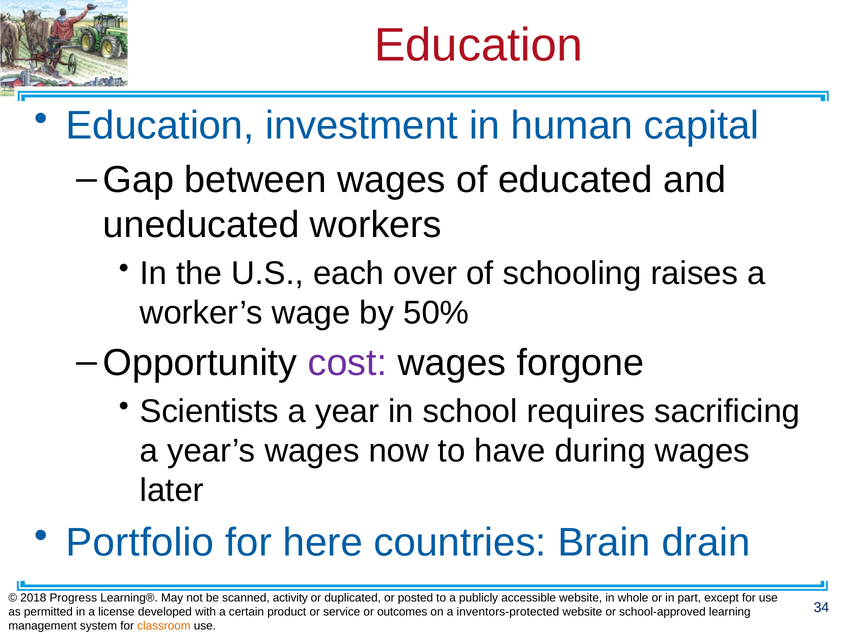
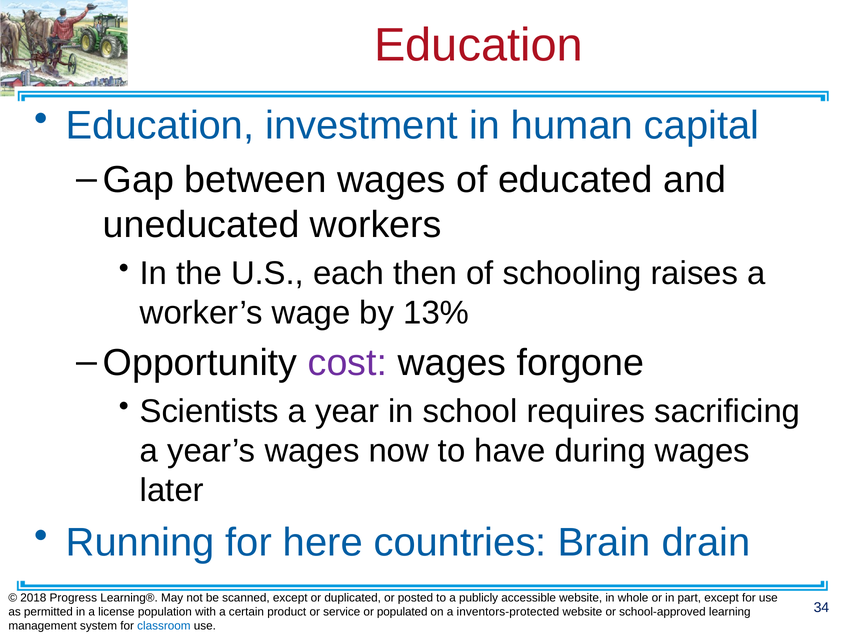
over: over -> then
50%: 50% -> 13%
Portfolio: Portfolio -> Running
scanned activity: activity -> except
developed: developed -> population
outcomes: outcomes -> populated
classroom colour: orange -> blue
